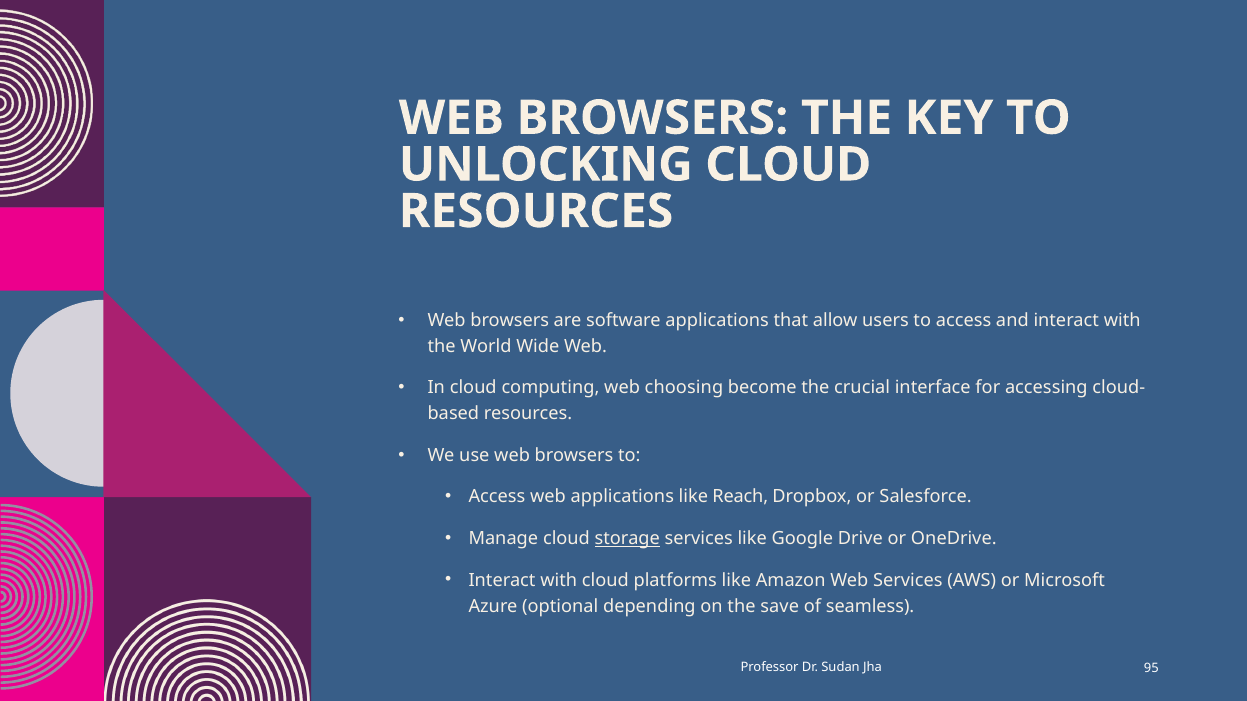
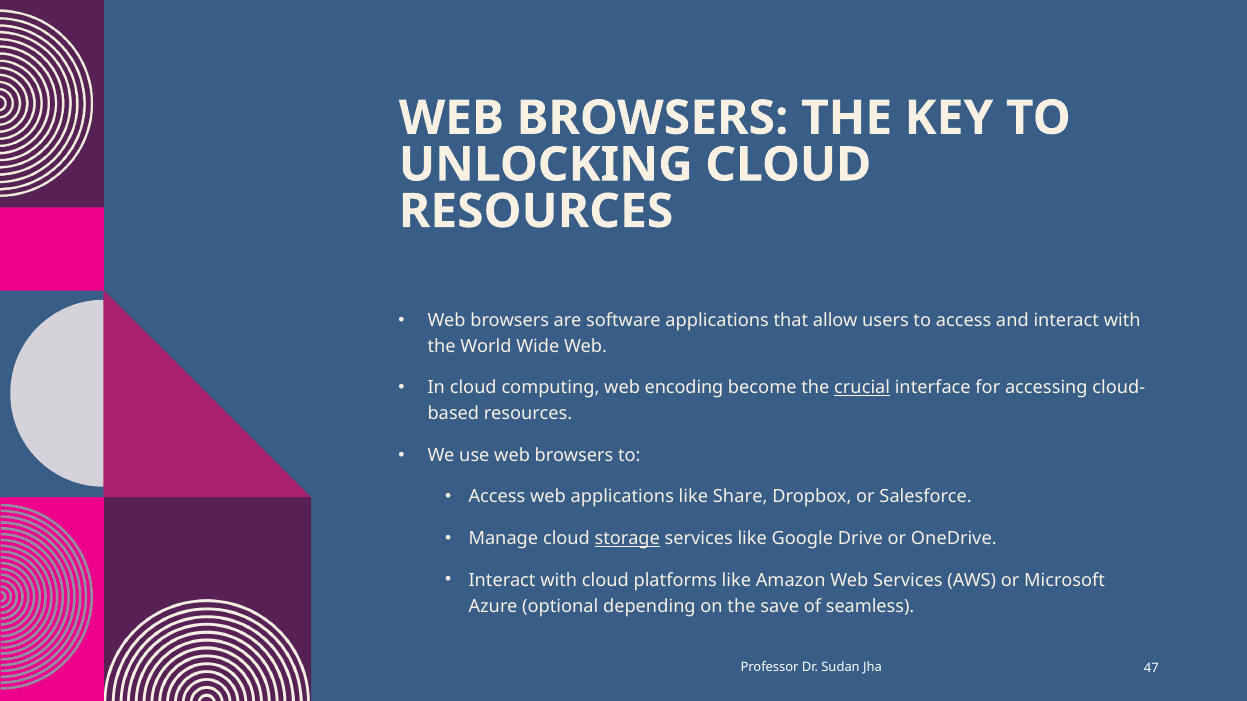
choosing: choosing -> encoding
crucial underline: none -> present
Reach: Reach -> Share
95: 95 -> 47
